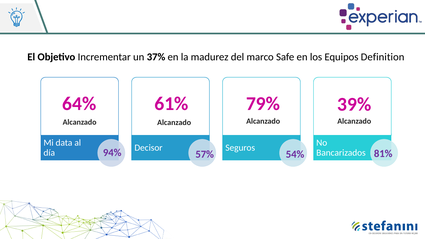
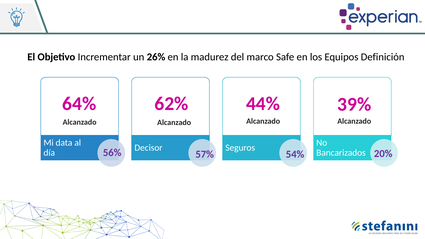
37%: 37% -> 26%
Definition: Definition -> Definición
61%: 61% -> 62%
79%: 79% -> 44%
94%: 94% -> 56%
81%: 81% -> 20%
